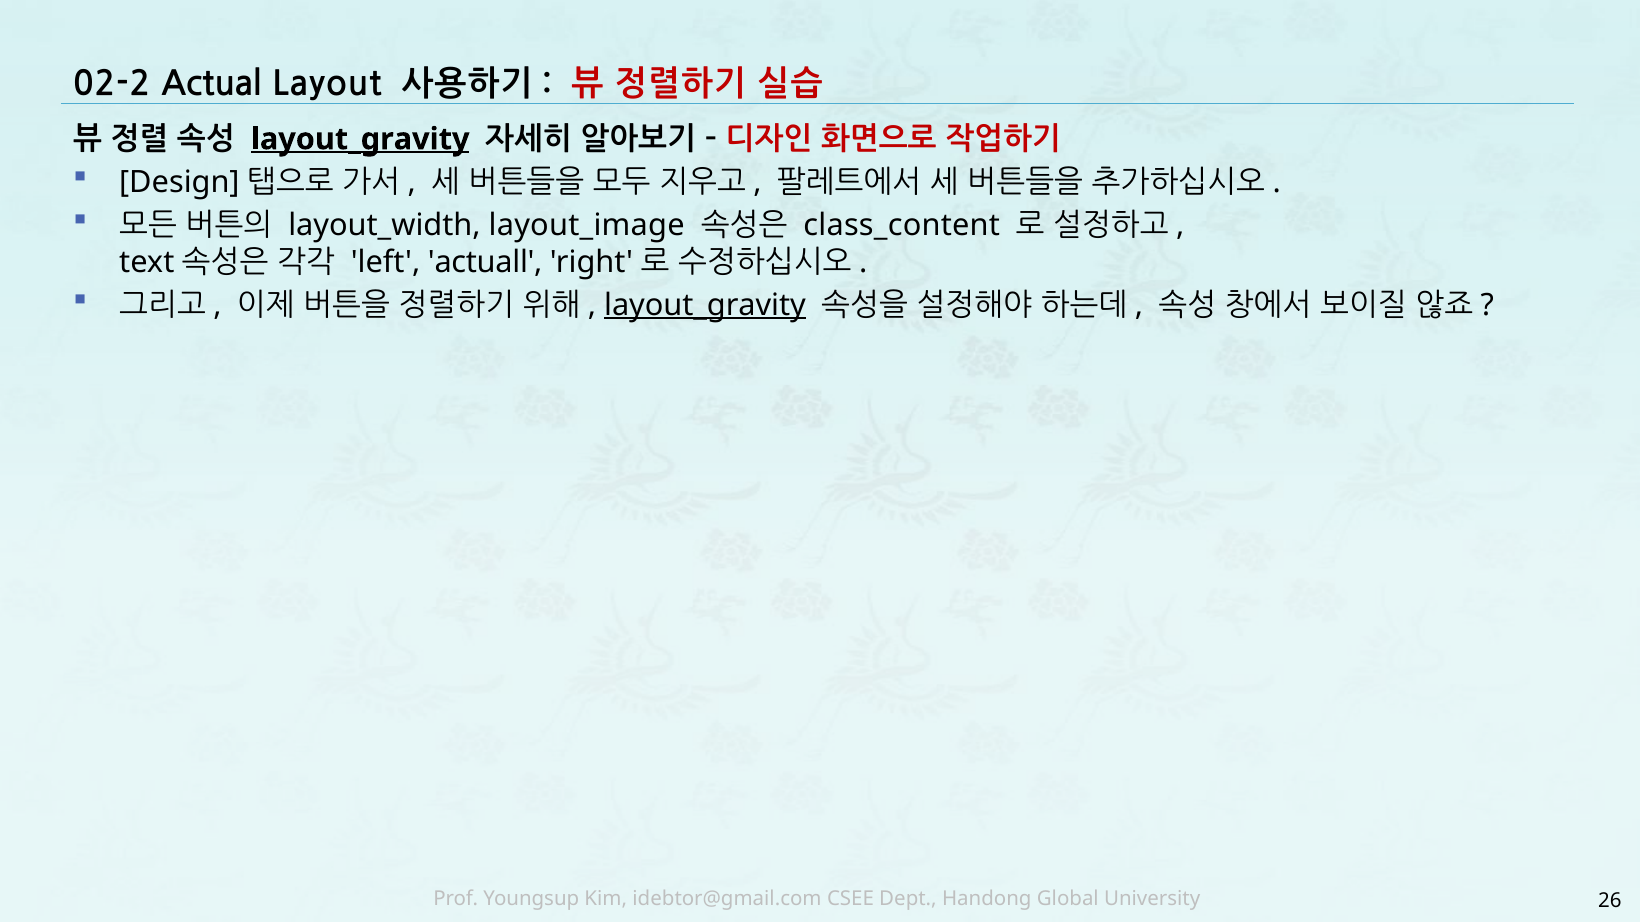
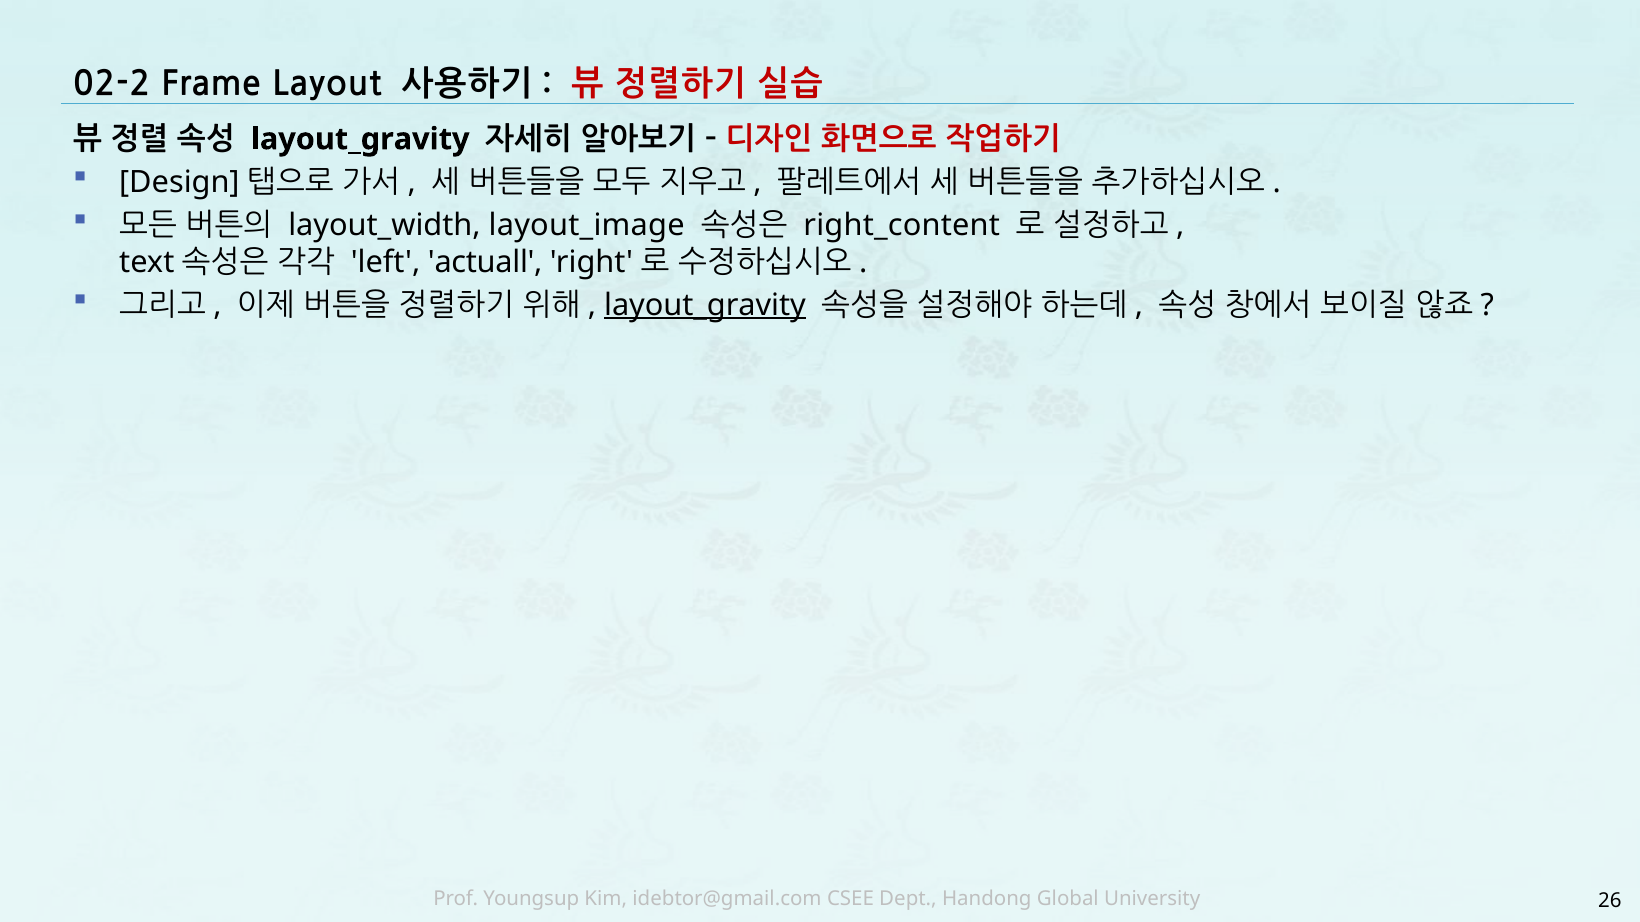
Actual: Actual -> Frame
layout_gravity at (360, 139) underline: present -> none
class_content: class_content -> right_content
